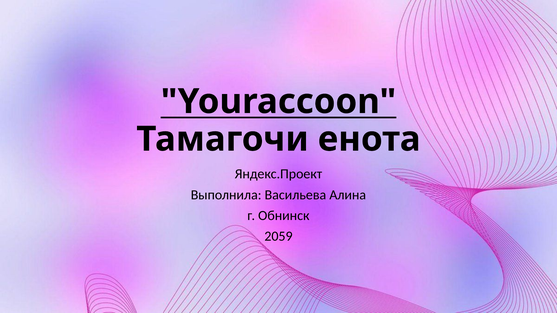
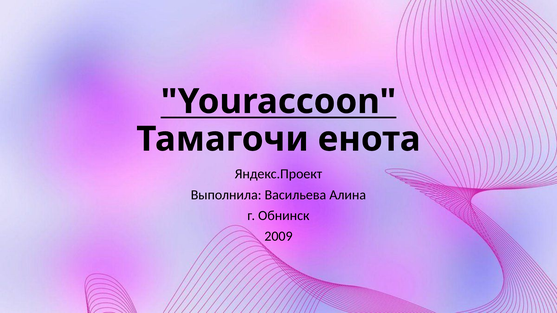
2059: 2059 -> 2009
